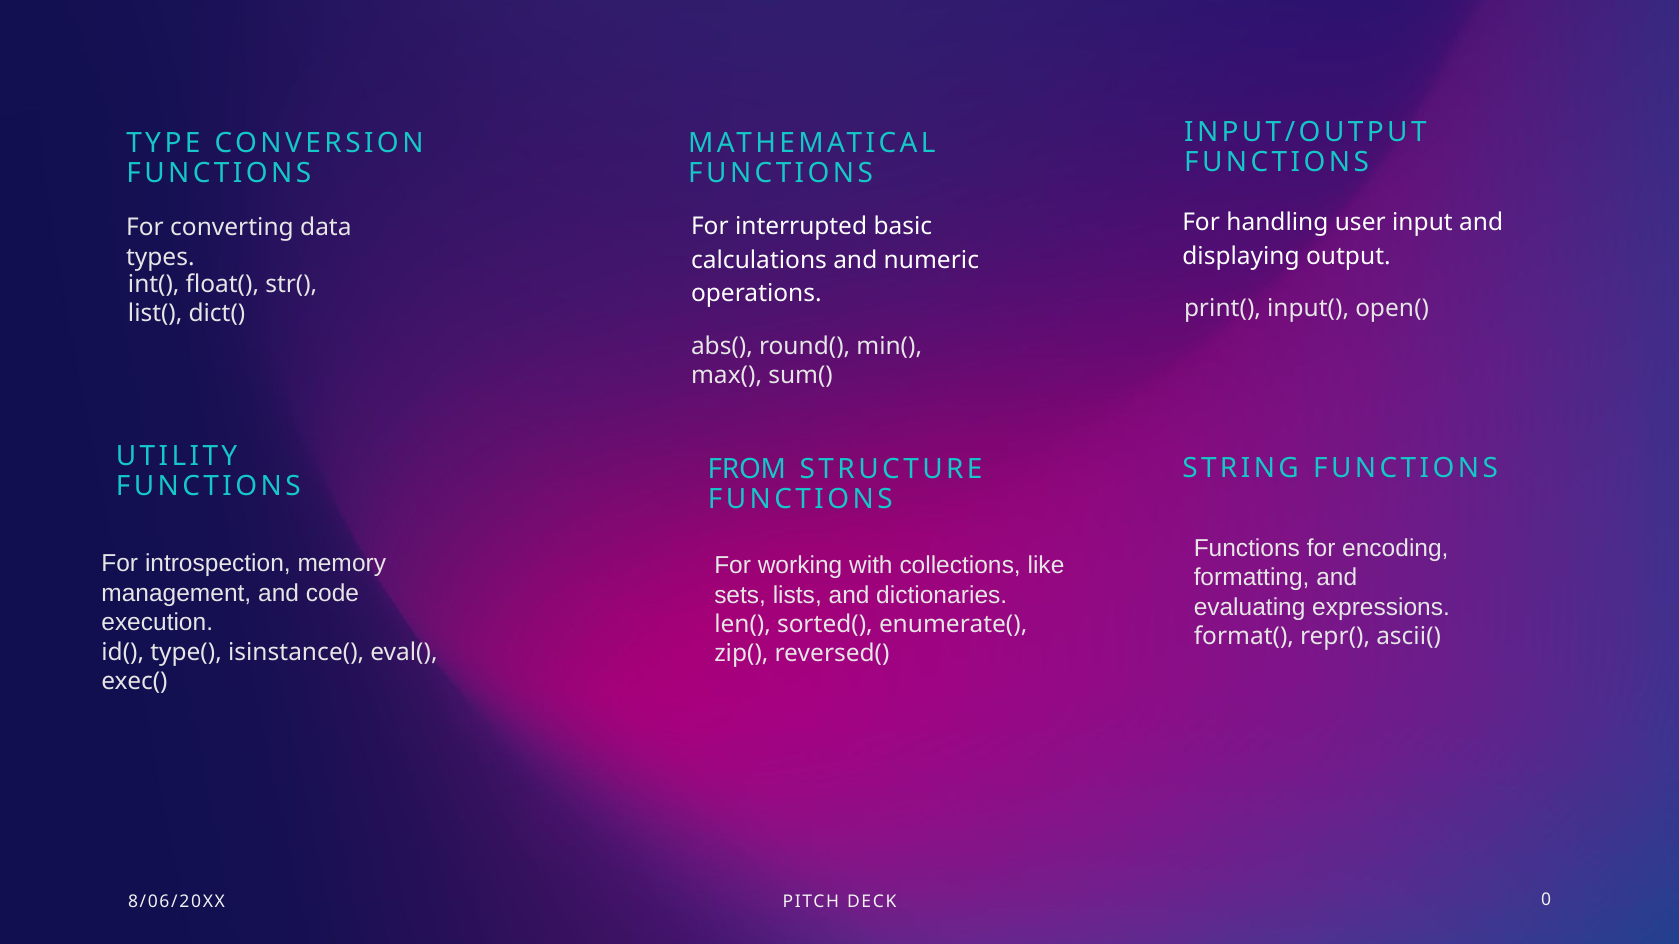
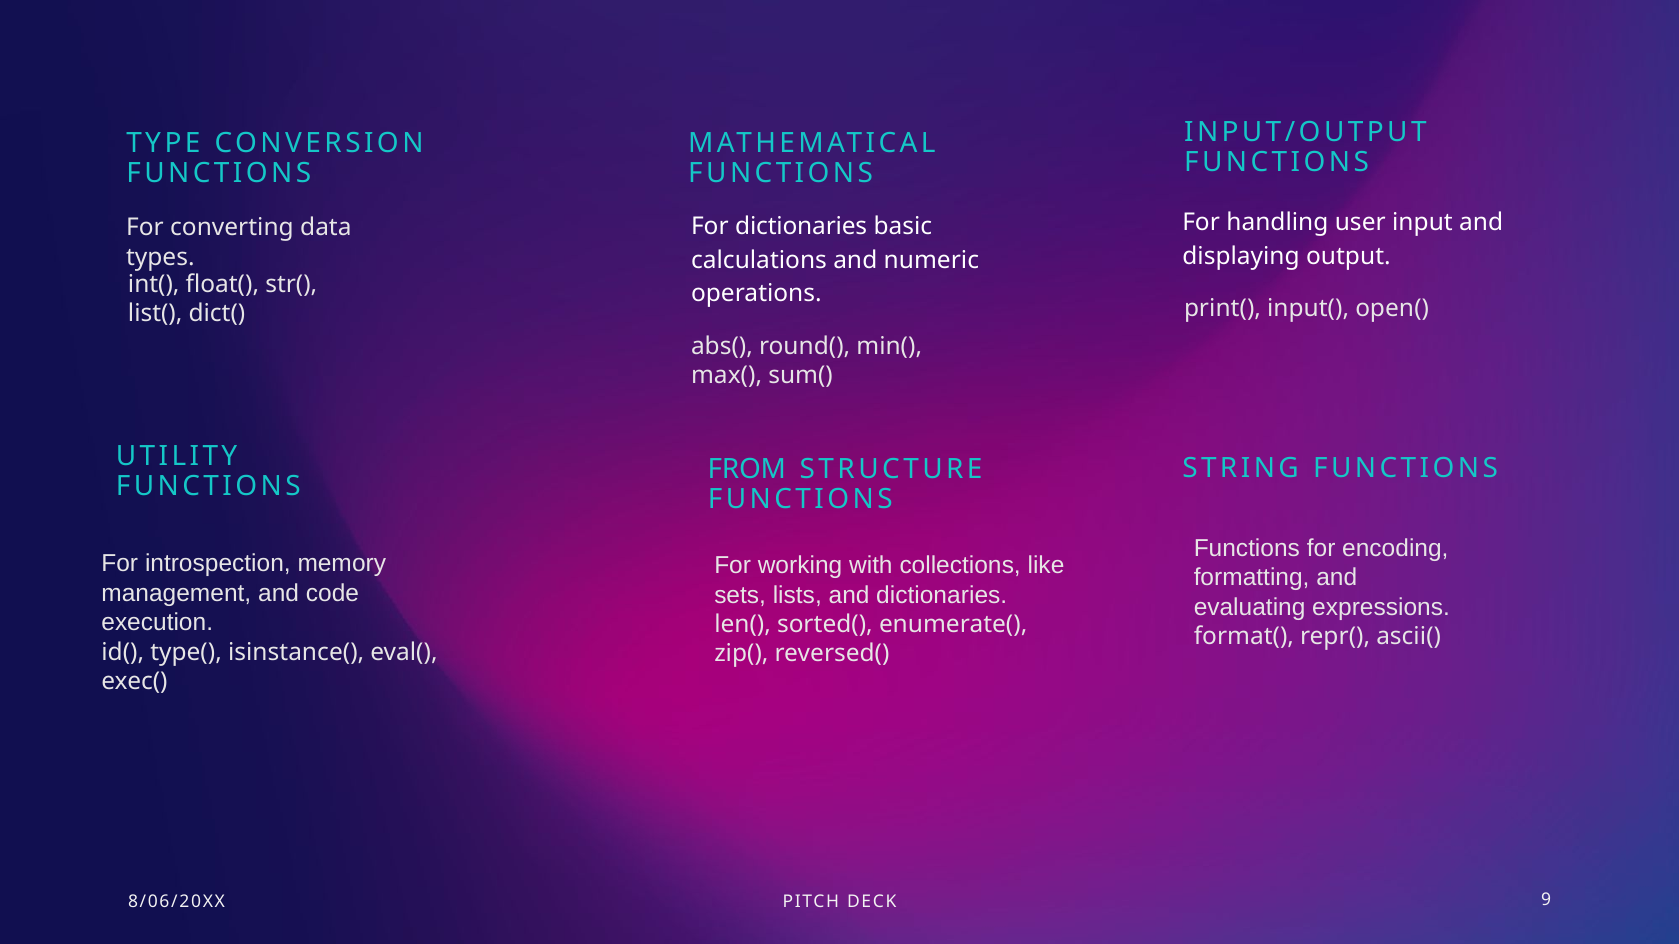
For interrupted: interrupted -> dictionaries
0: 0 -> 9
